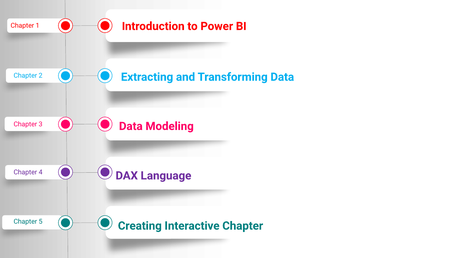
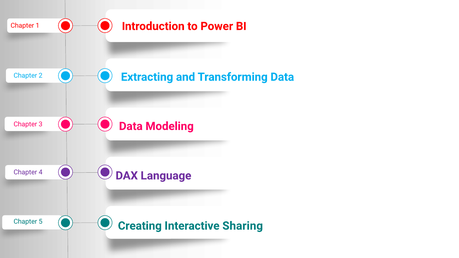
Interactive Chapter: Chapter -> Sharing
